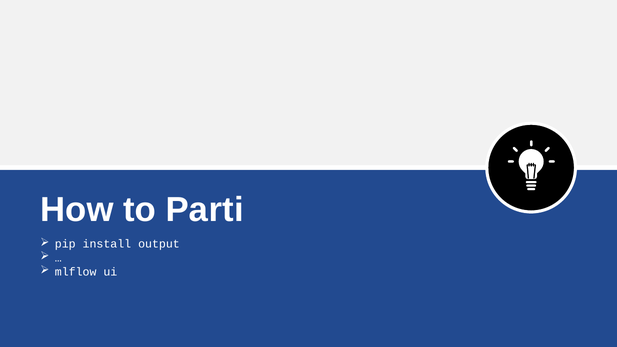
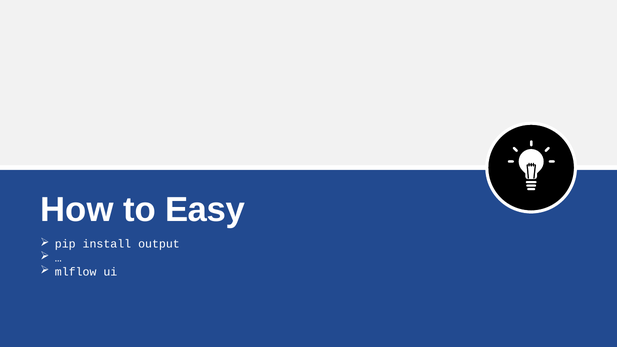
Parti: Parti -> Easy
